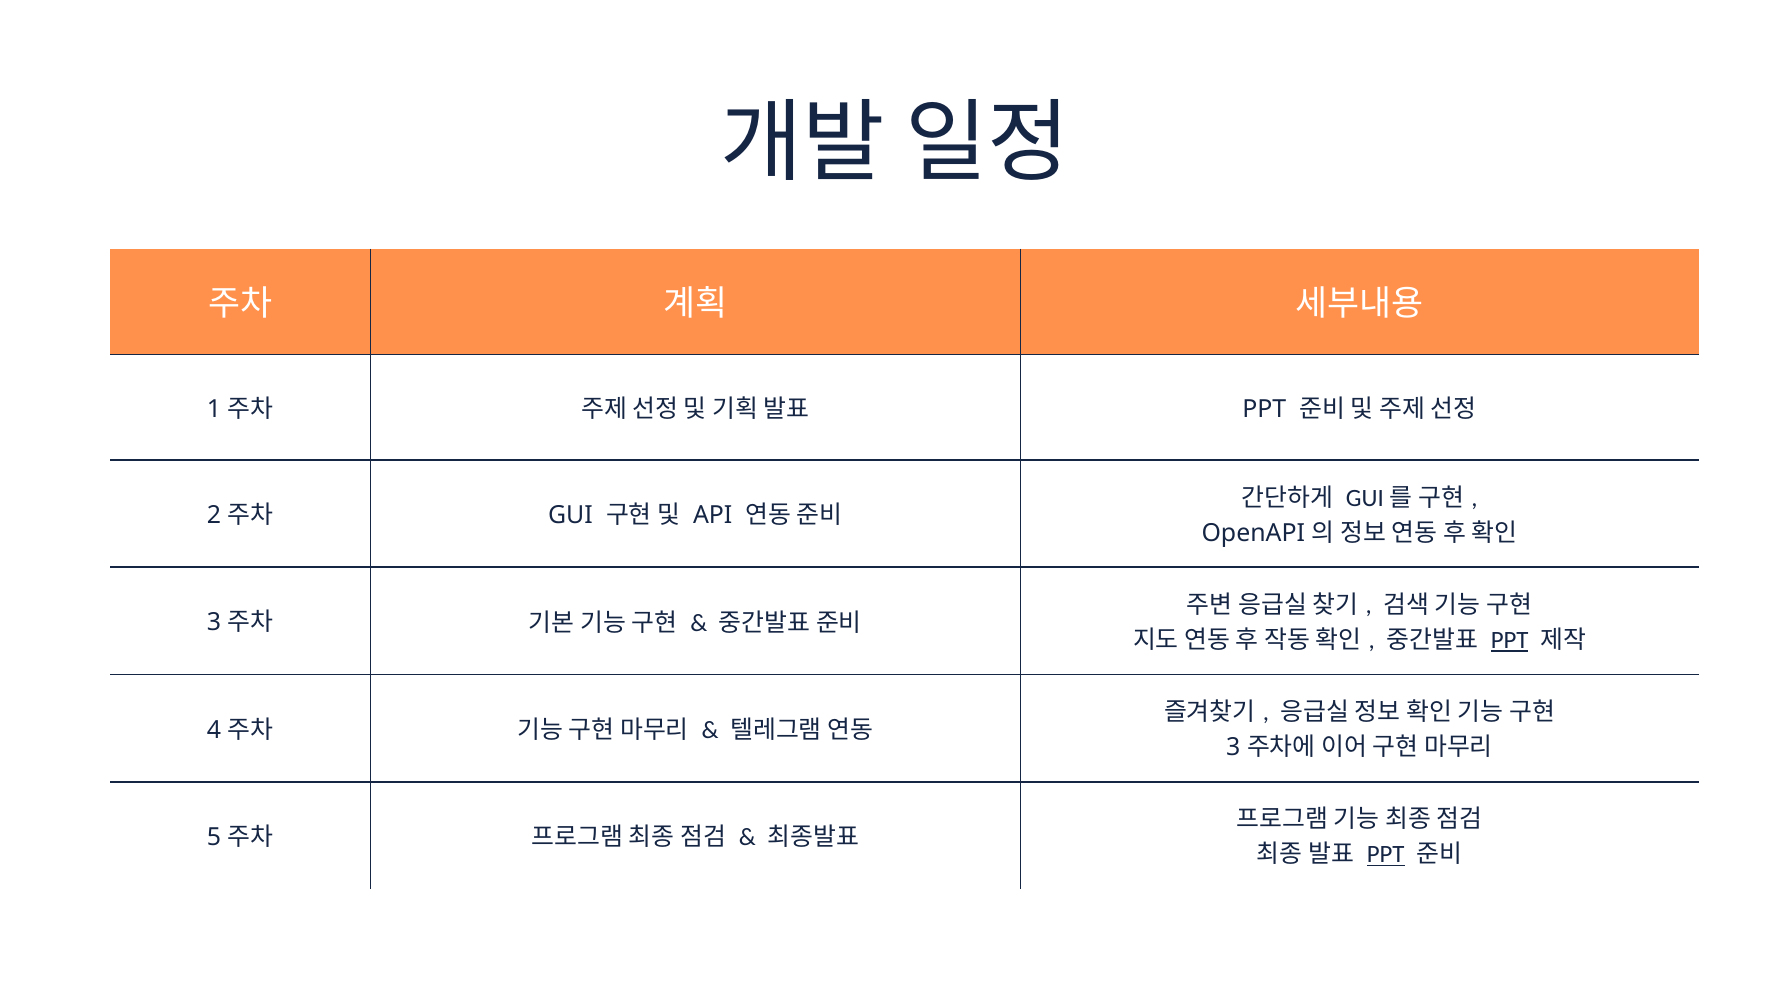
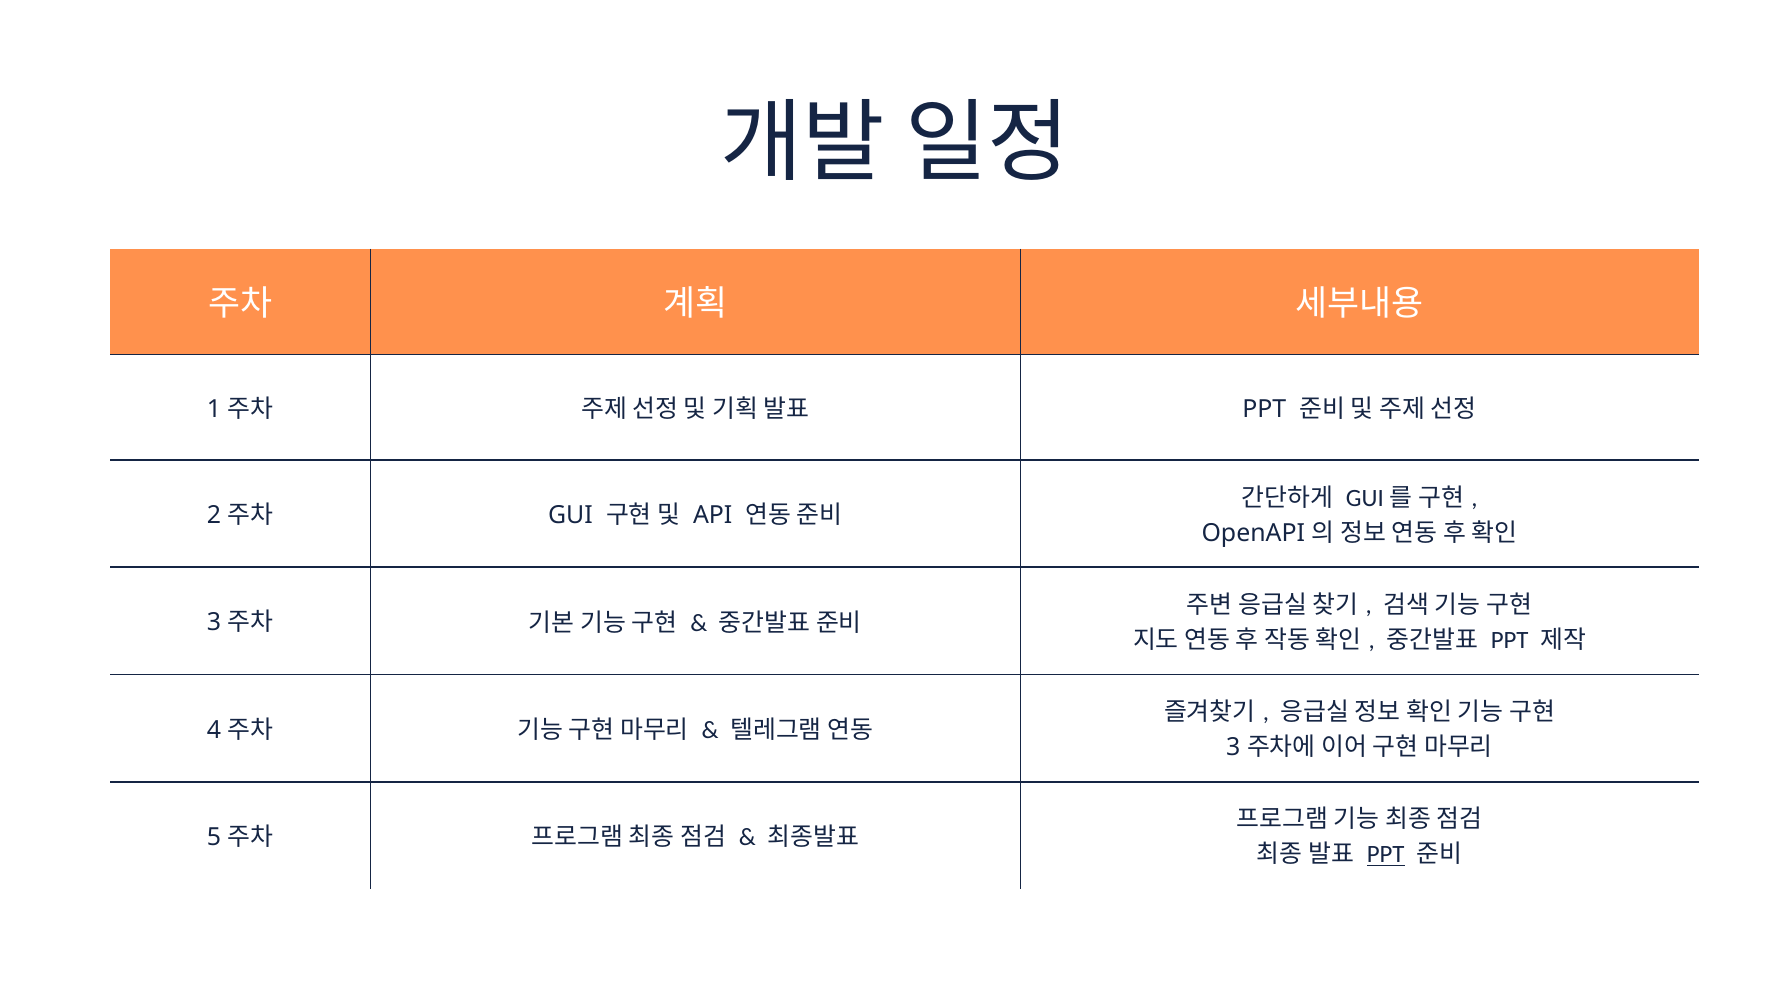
PPT at (1510, 640) underline: present -> none
